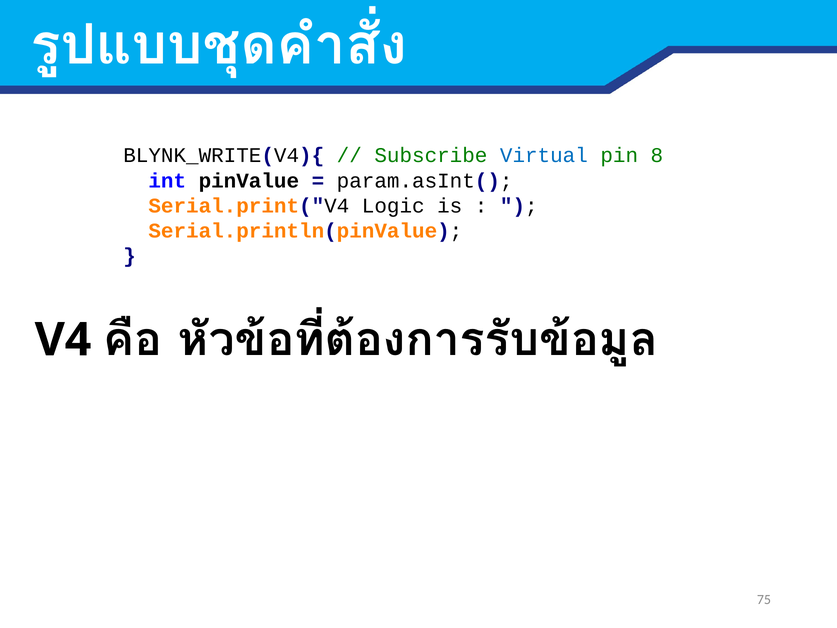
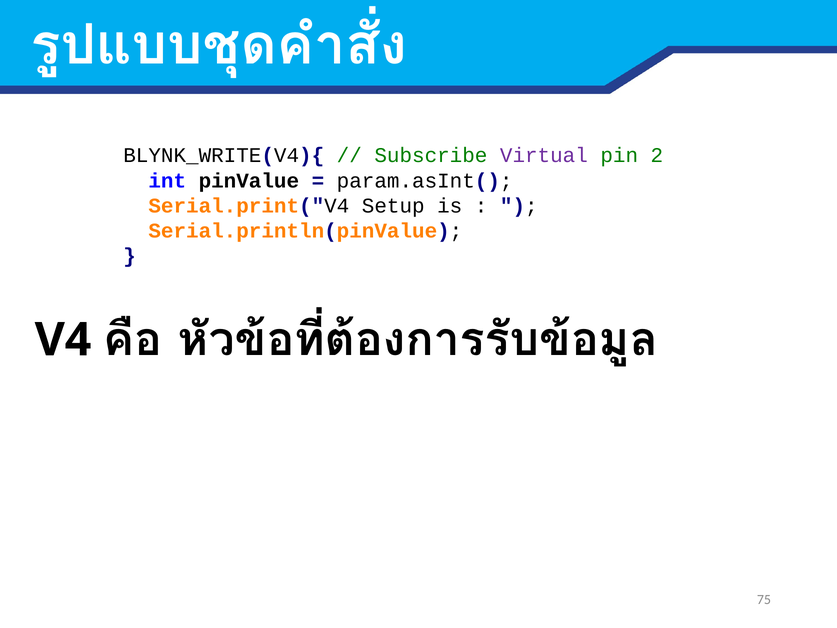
Virtual colour: blue -> purple
8: 8 -> 2
Logic: Logic -> Setup
